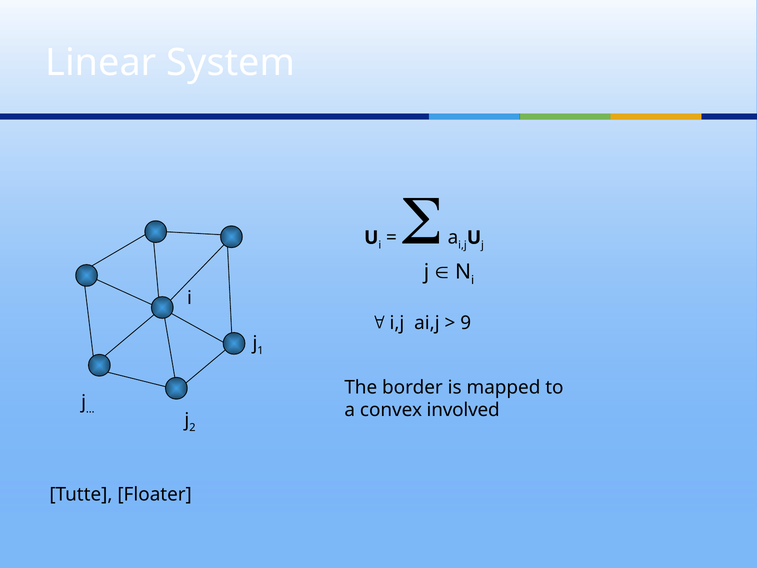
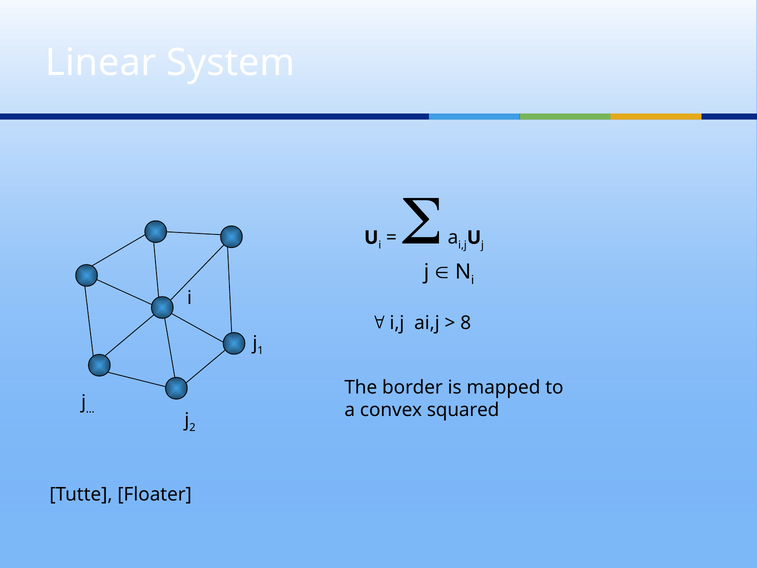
9: 9 -> 8
involved: involved -> squared
